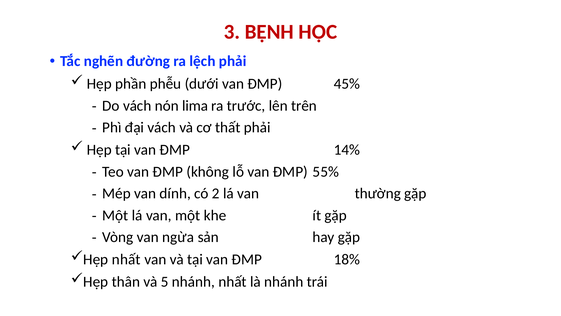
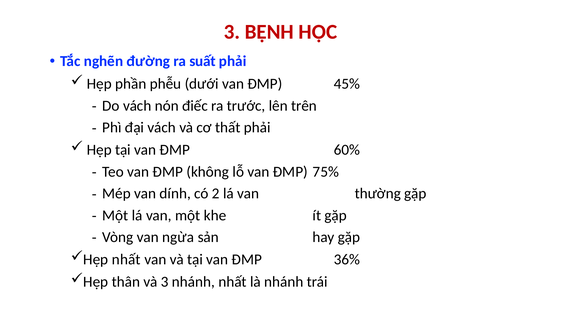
lệch: lệch -> suất
lima: lima -> điếc
14%: 14% -> 60%
55%: 55% -> 75%
18%: 18% -> 36%
và 5: 5 -> 3
